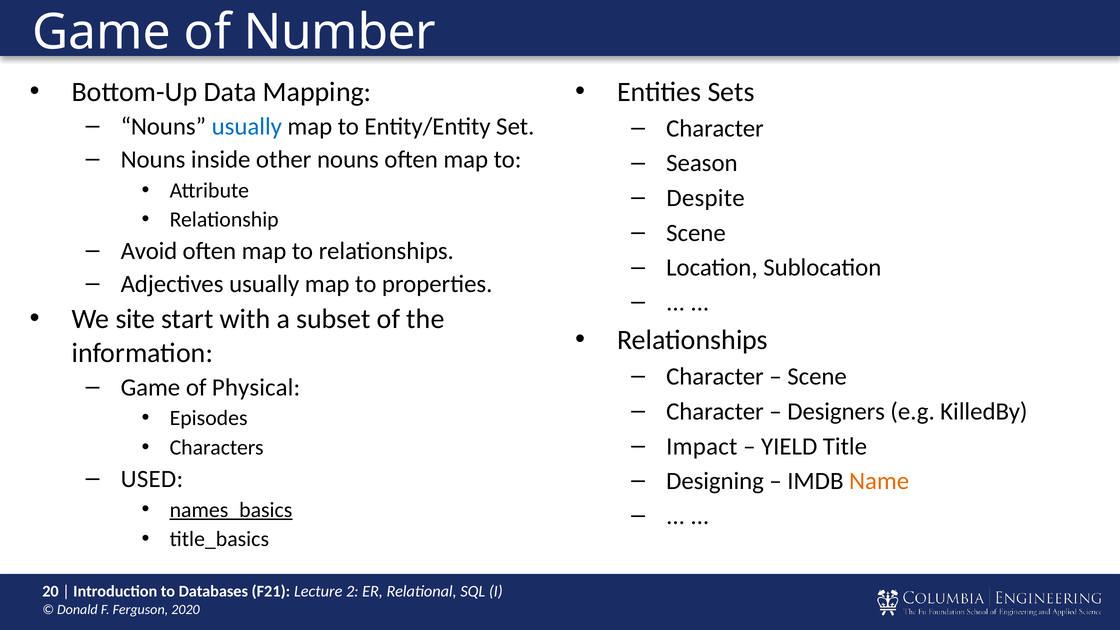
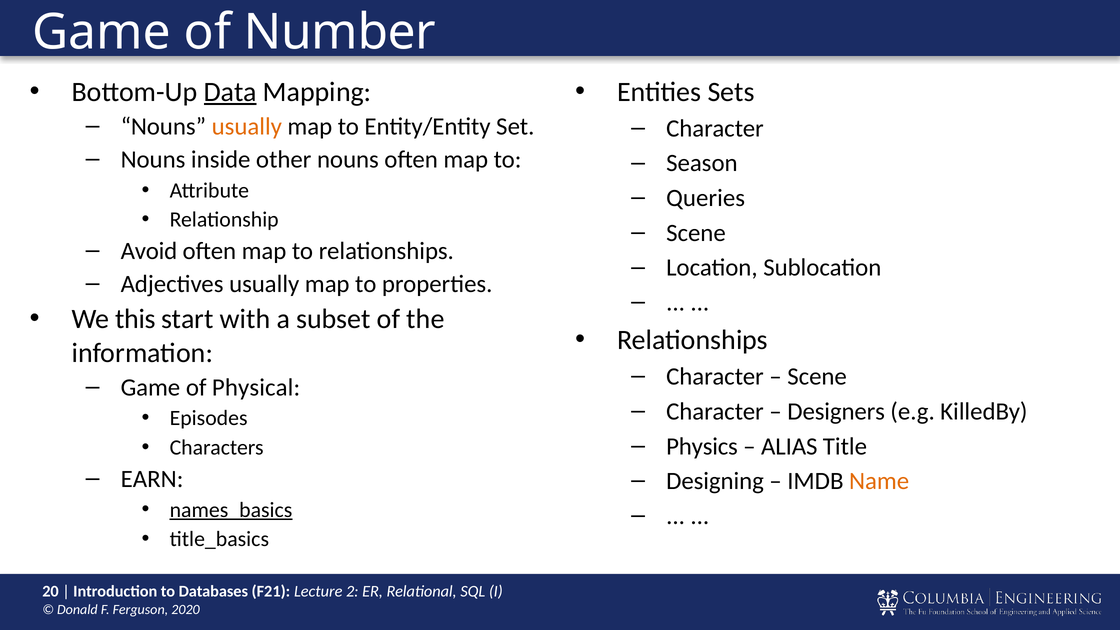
Data underline: none -> present
usually at (247, 127) colour: blue -> orange
Despite: Despite -> Queries
site: site -> this
Impact: Impact -> Physics
YIELD: YIELD -> ALIAS
USED: USED -> EARN
